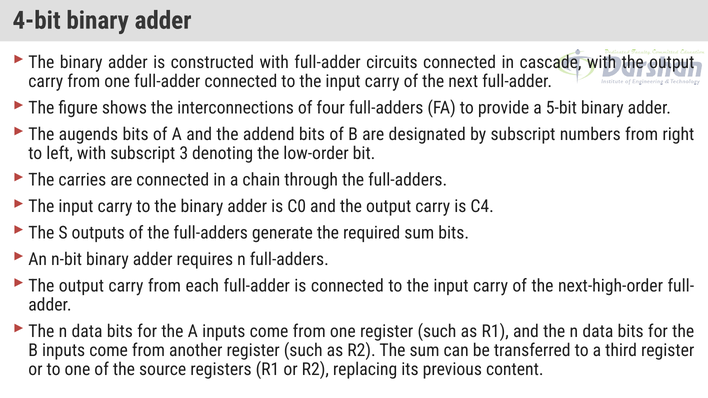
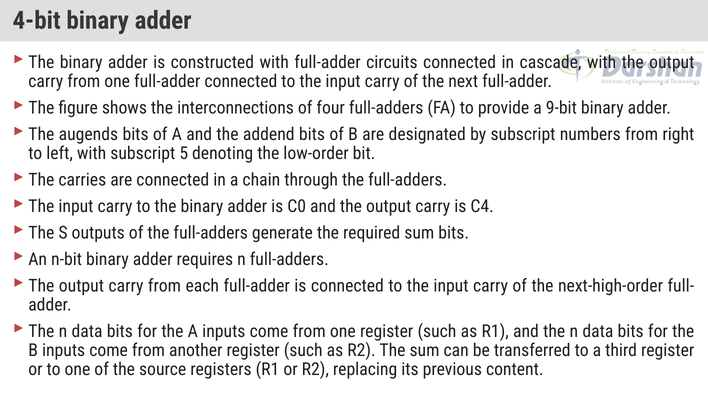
5-bit: 5-bit -> 9-bit
3: 3 -> 5
